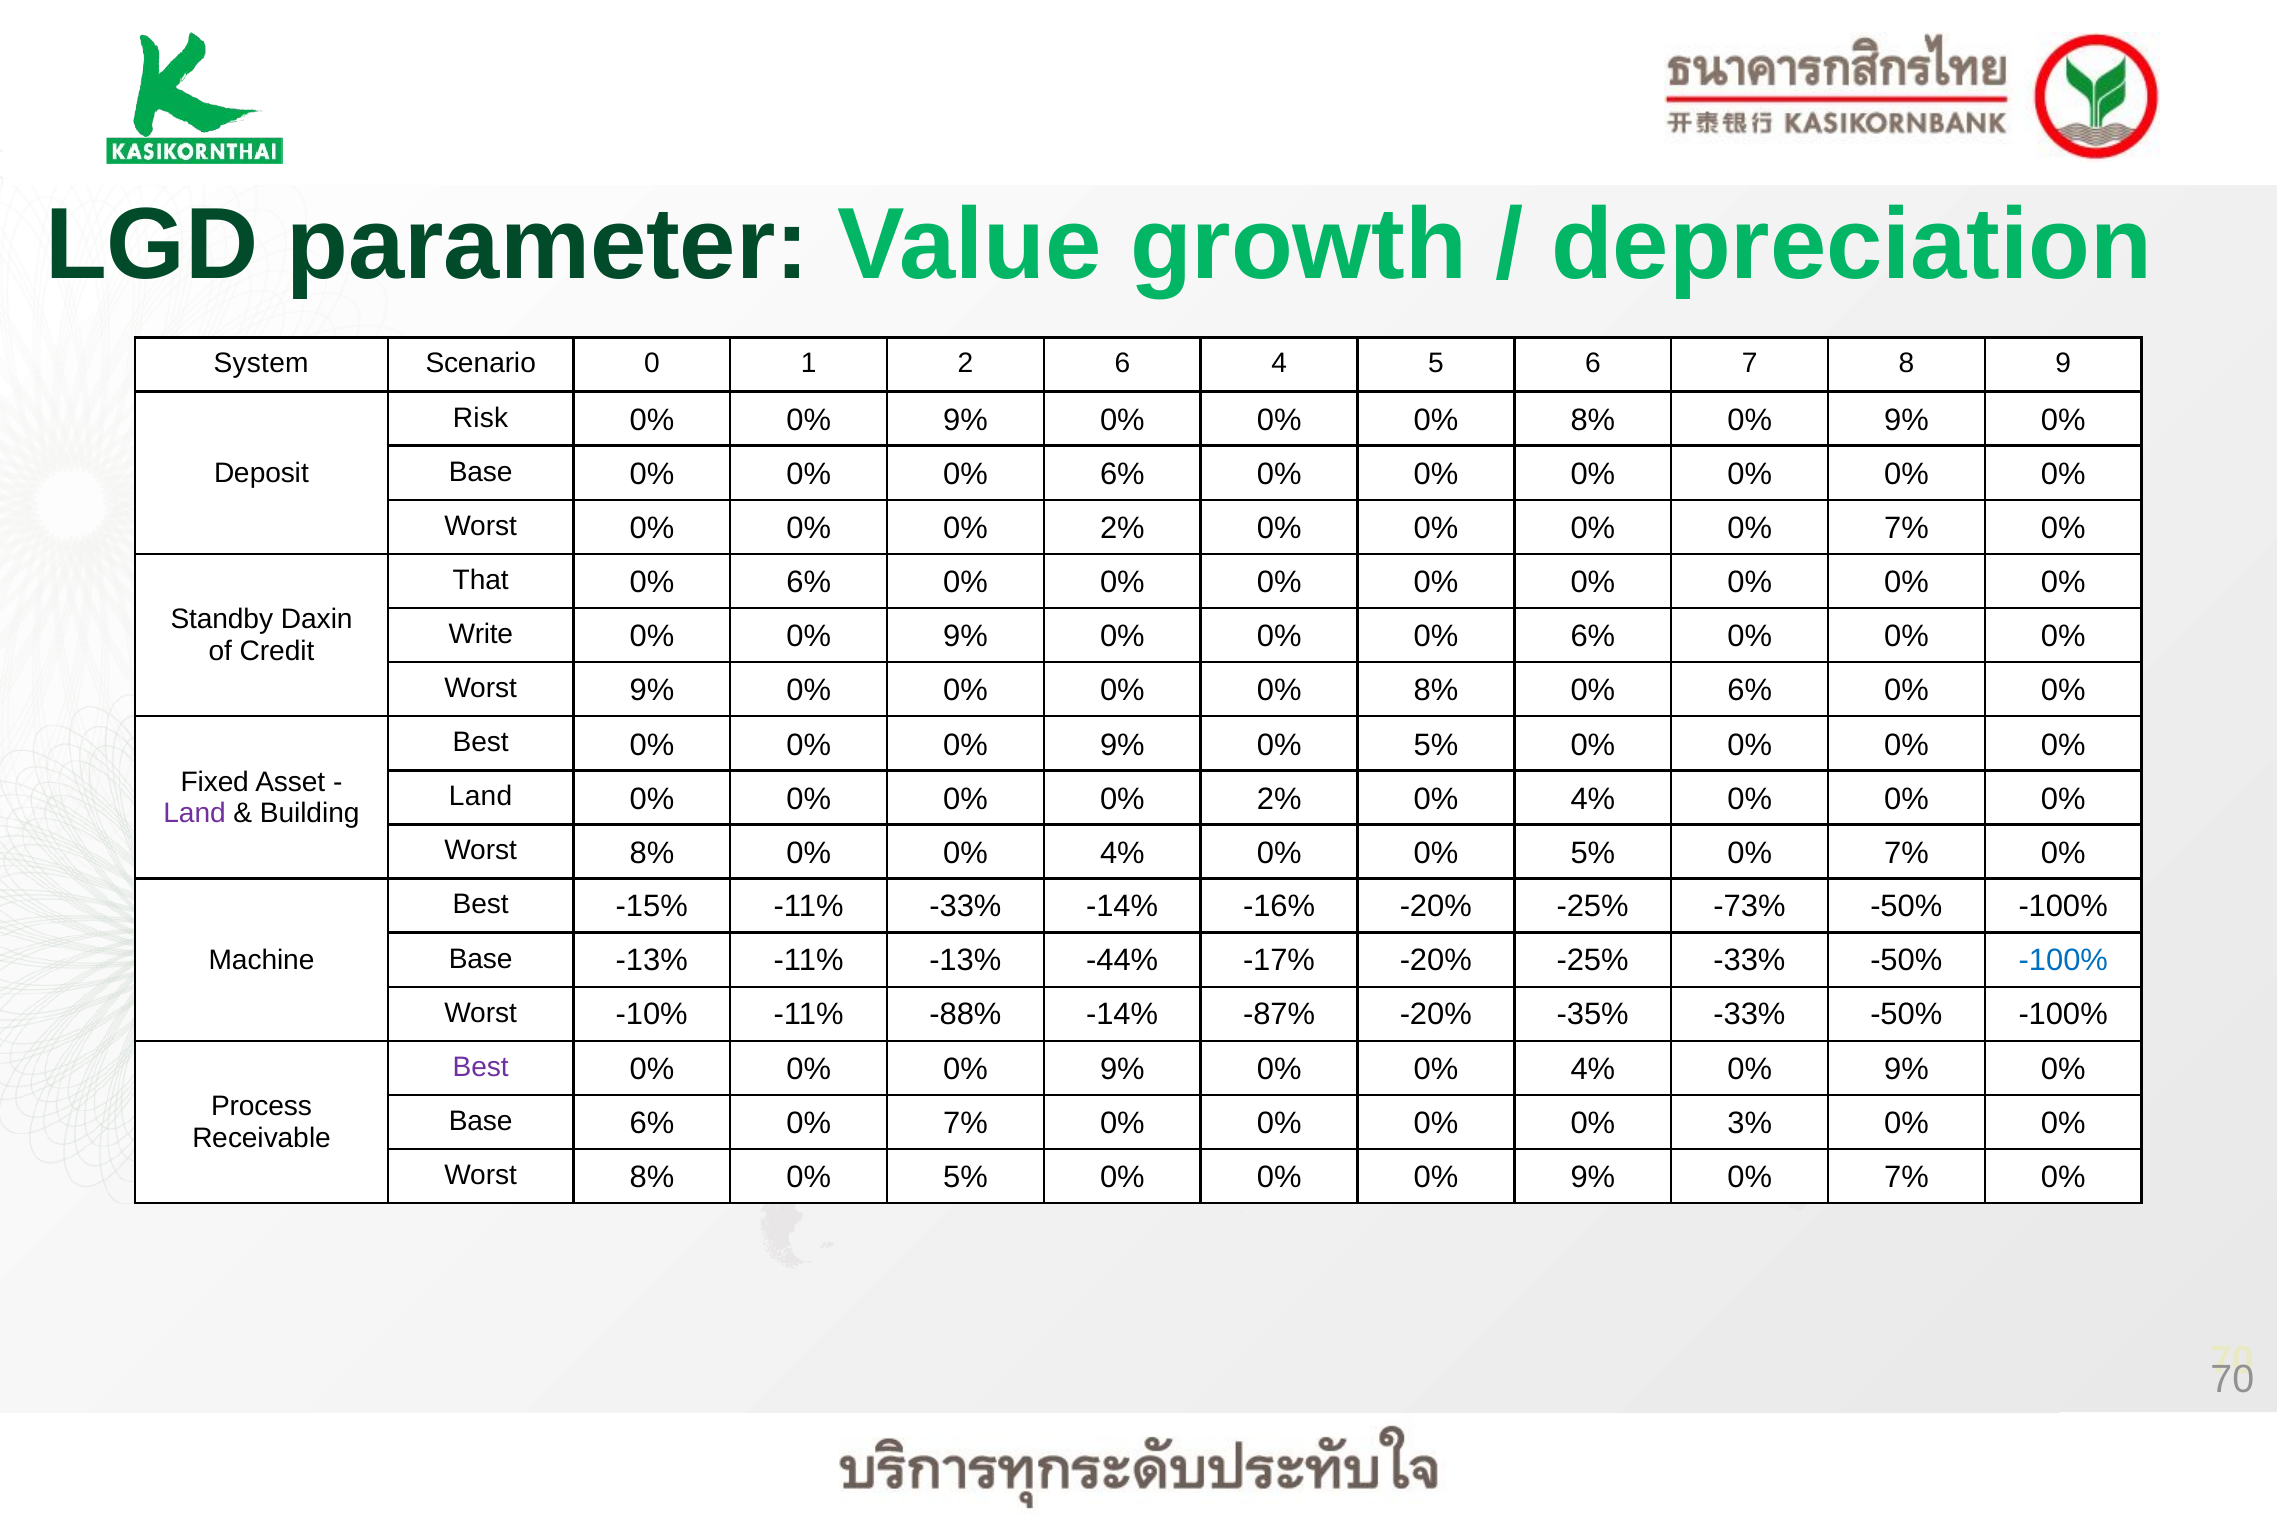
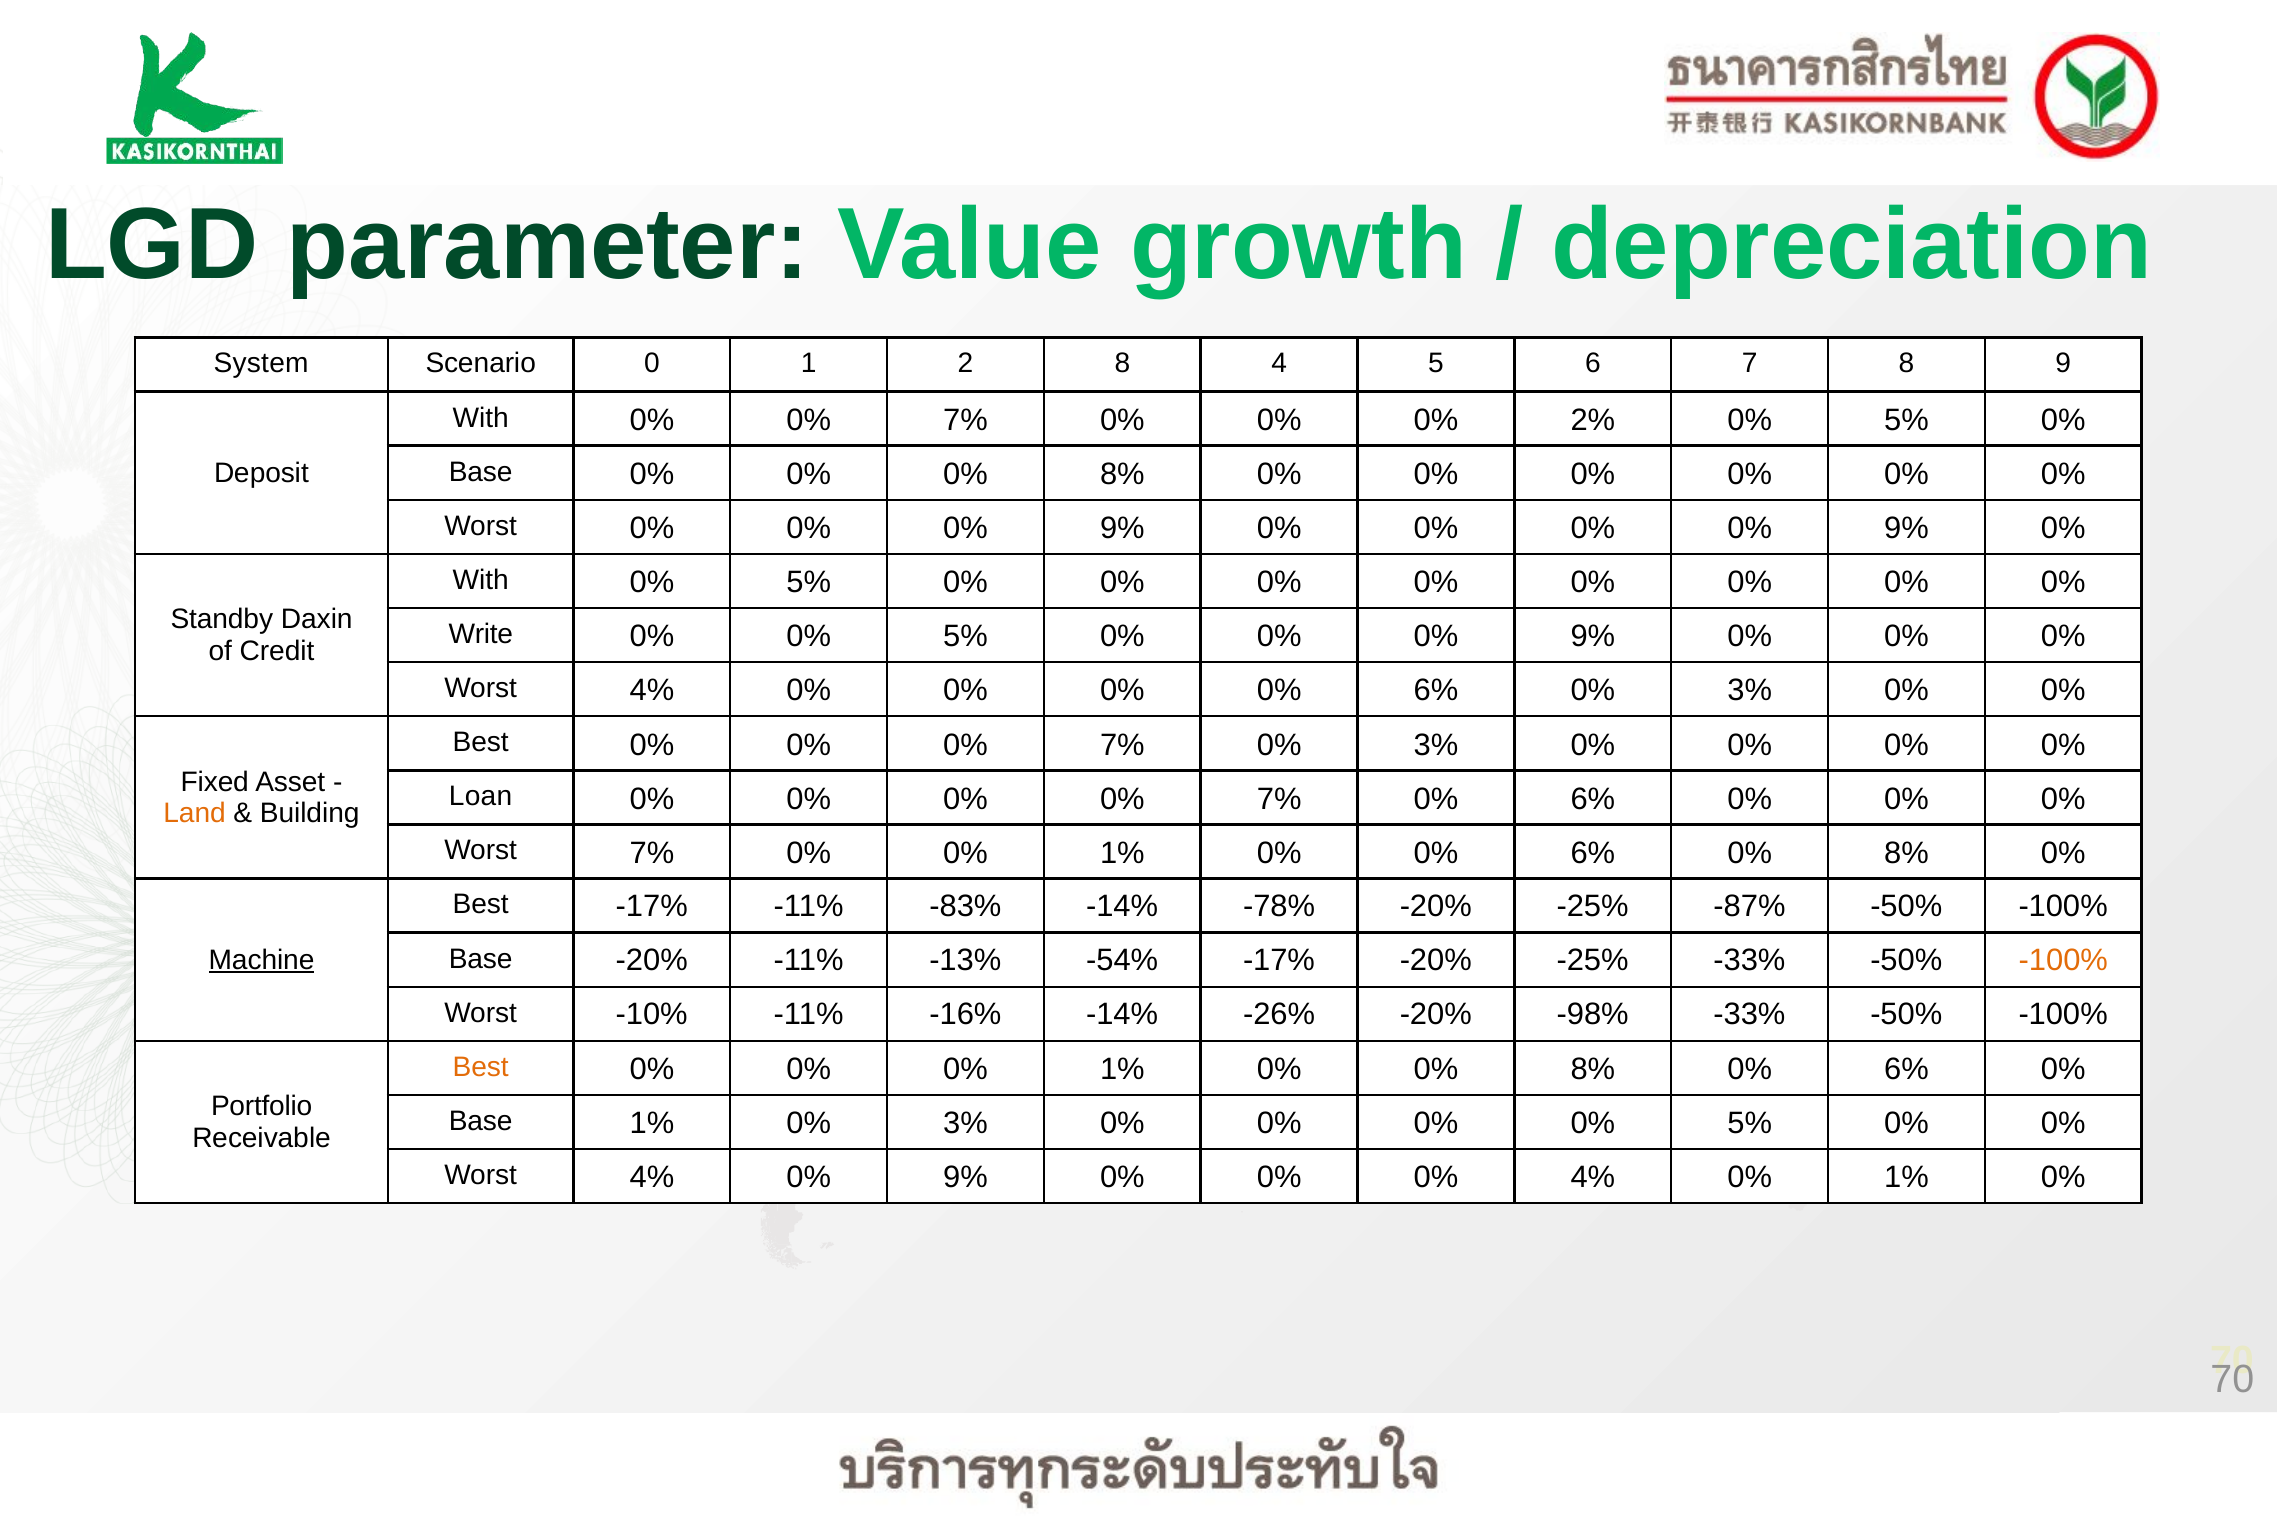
2 6: 6 -> 8
Risk at (481, 418): Risk -> With
9% at (966, 420): 9% -> 7%
8% at (1593, 420): 8% -> 2%
9% at (1906, 420): 9% -> 5%
6% at (1122, 474): 6% -> 8%
2% at (1122, 528): 2% -> 9%
7% at (1906, 528): 7% -> 9%
That at (481, 580): That -> With
6% at (809, 582): 6% -> 5%
9% at (966, 637): 9% -> 5%
6% at (1593, 637): 6% -> 9%
9% at (652, 691): 9% -> 4%
8% at (1436, 691): 8% -> 6%
6% at (1750, 691): 6% -> 3%
9% at (1122, 745): 9% -> 7%
5% at (1436, 745): 5% -> 3%
Land at (481, 796): Land -> Loan
2% at (1279, 799): 2% -> 7%
4% at (1593, 799): 4% -> 6%
Land at (195, 813) colour: purple -> orange
8% at (652, 853): 8% -> 7%
4% at (1122, 853): 4% -> 1%
5% at (1593, 853): 5% -> 6%
7% at (1906, 853): 7% -> 8%
Best -15%: -15% -> -17%
-11% -33%: -33% -> -83%
-16%: -16% -> -78%
-73%: -73% -> -87%
Base -13%: -13% -> -20%
-44%: -44% -> -54%
-100% at (2063, 960) colour: blue -> orange
Machine underline: none -> present
-88%: -88% -> -16%
-87%: -87% -> -26%
-35%: -35% -> -98%
Best at (481, 1067) colour: purple -> orange
9% at (1122, 1069): 9% -> 1%
4% at (1593, 1069): 4% -> 8%
9% at (1906, 1069): 9% -> 6%
Process: Process -> Portfolio
Base 6%: 6% -> 1%
7% at (966, 1124): 7% -> 3%
0% 0% 0% 3%: 3% -> 5%
8% at (652, 1178): 8% -> 4%
5% at (966, 1178): 5% -> 9%
9% at (1593, 1178): 9% -> 4%
7% at (1906, 1178): 7% -> 1%
